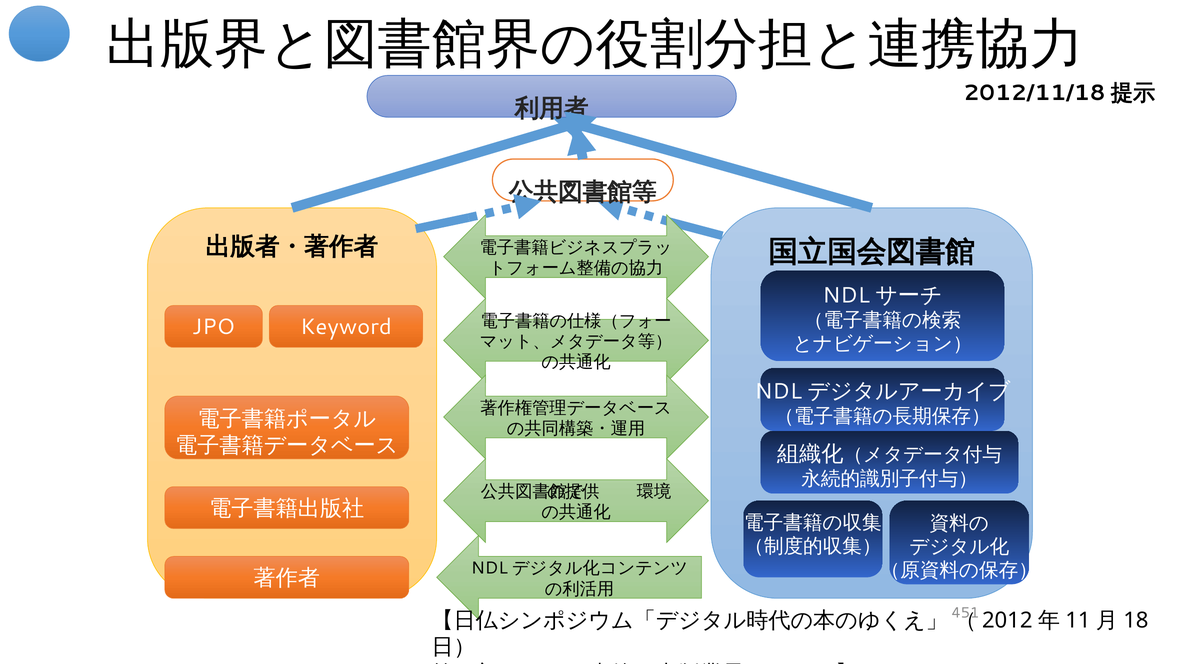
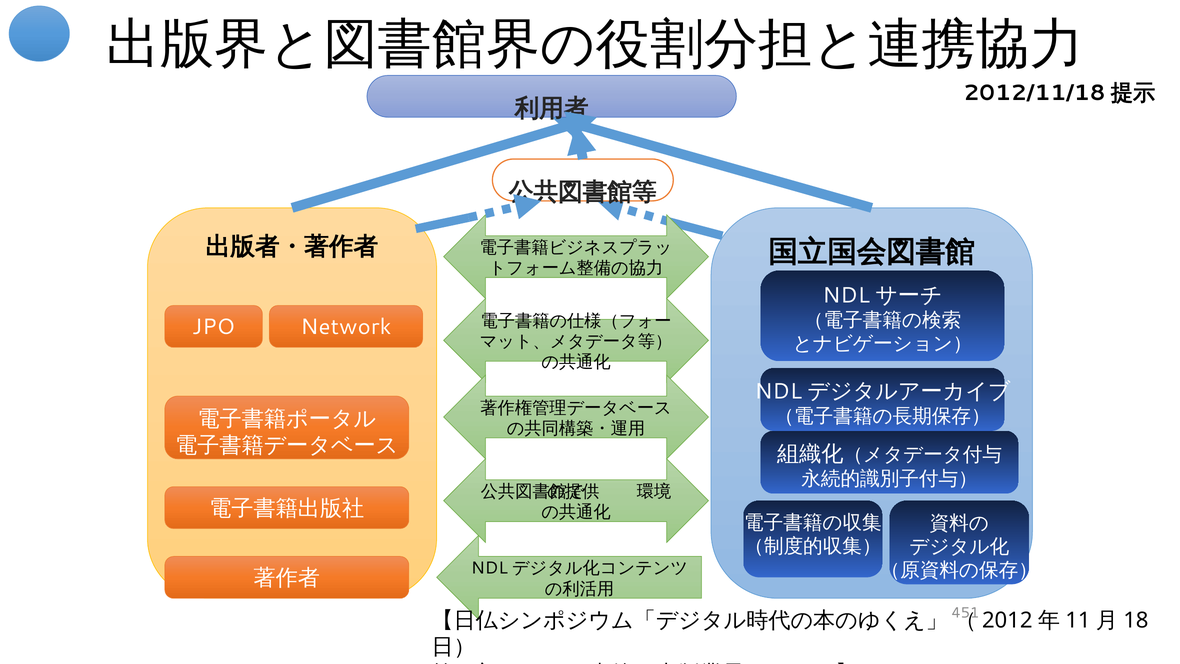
Keyword: Keyword -> Network
